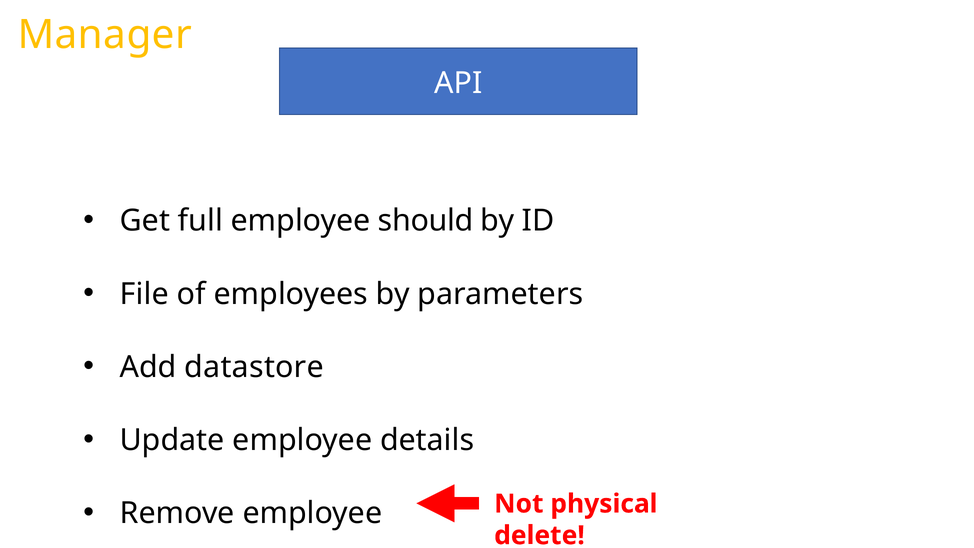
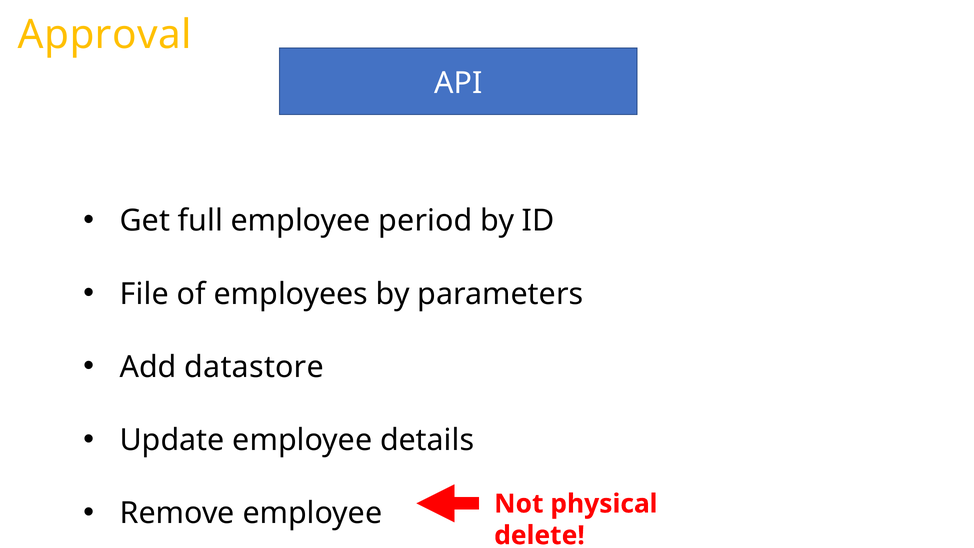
Manager: Manager -> Approval
should: should -> period
